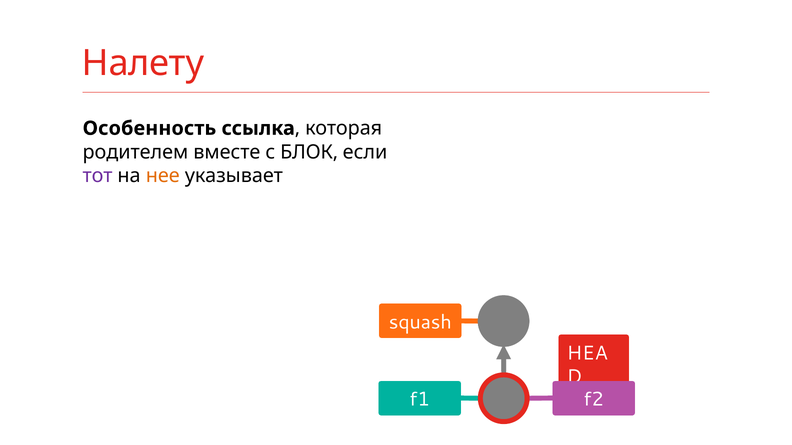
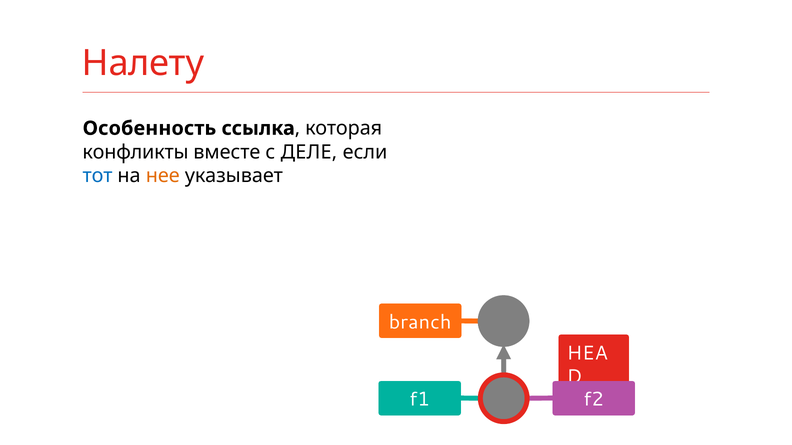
родителем: родителем -> конфликты
БЛОК: БЛОК -> ДЕЛЕ
тот colour: purple -> blue
squash: squash -> branch
